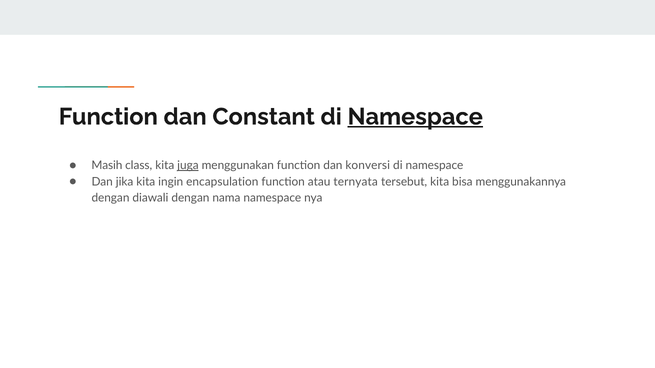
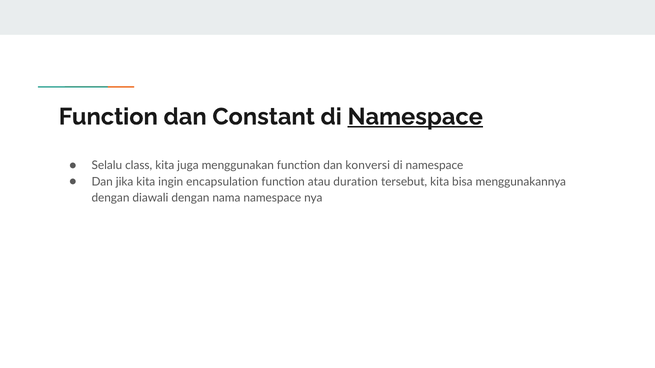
Masih: Masih -> Selalu
juga underline: present -> none
ternyata: ternyata -> duration
